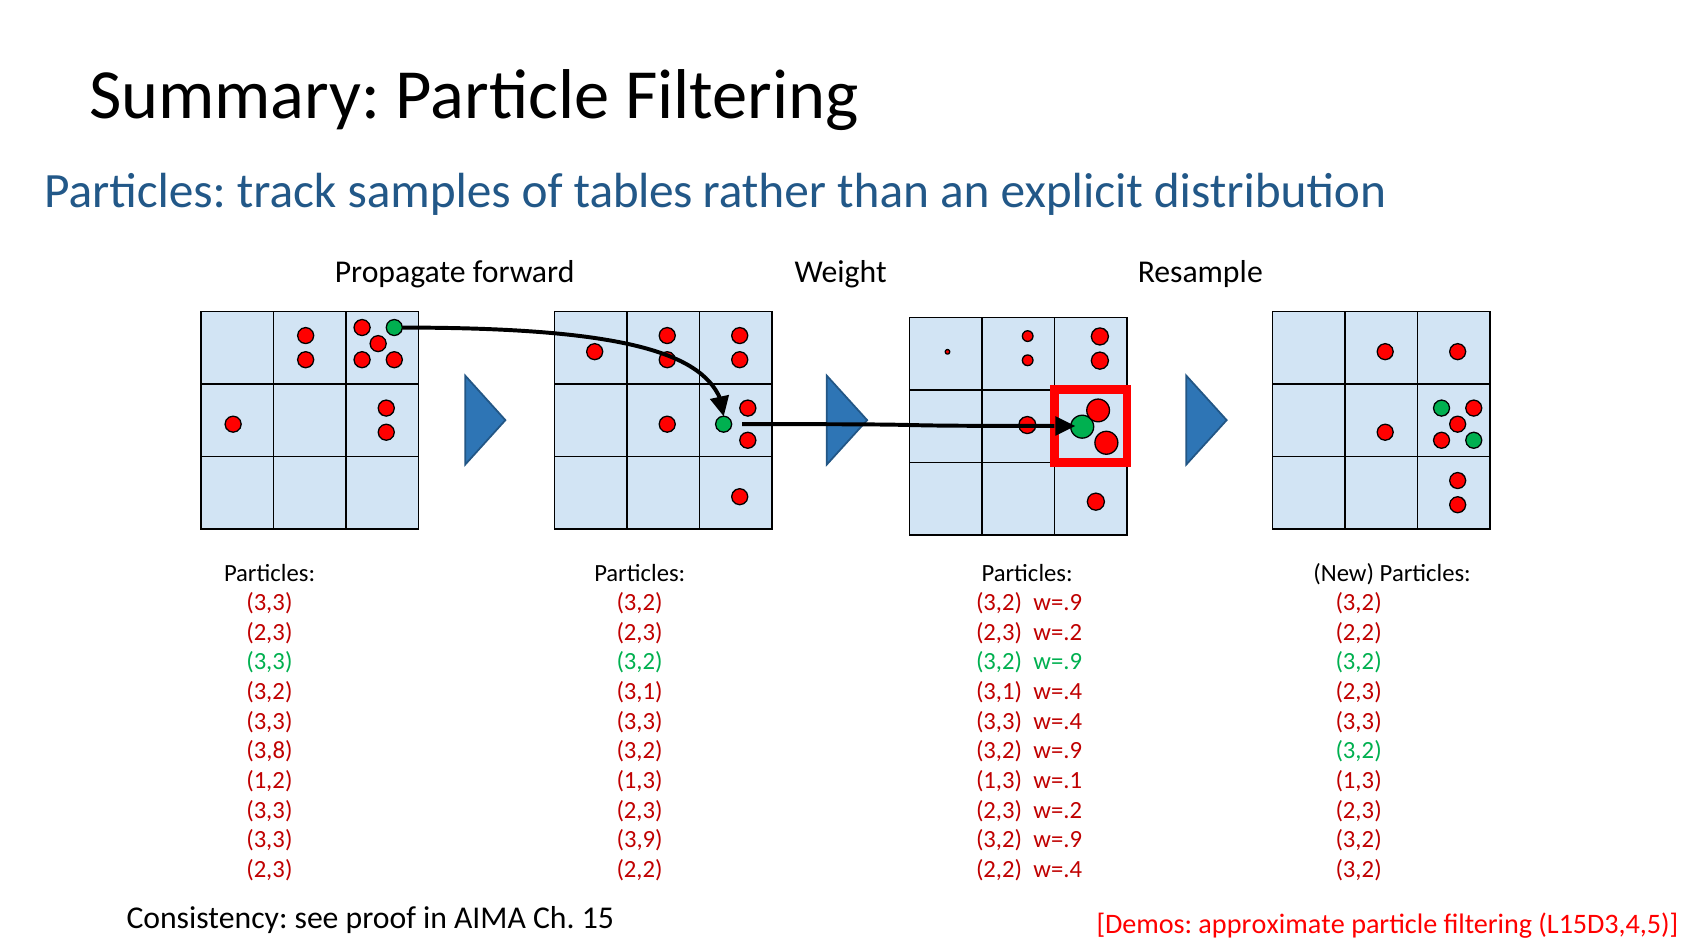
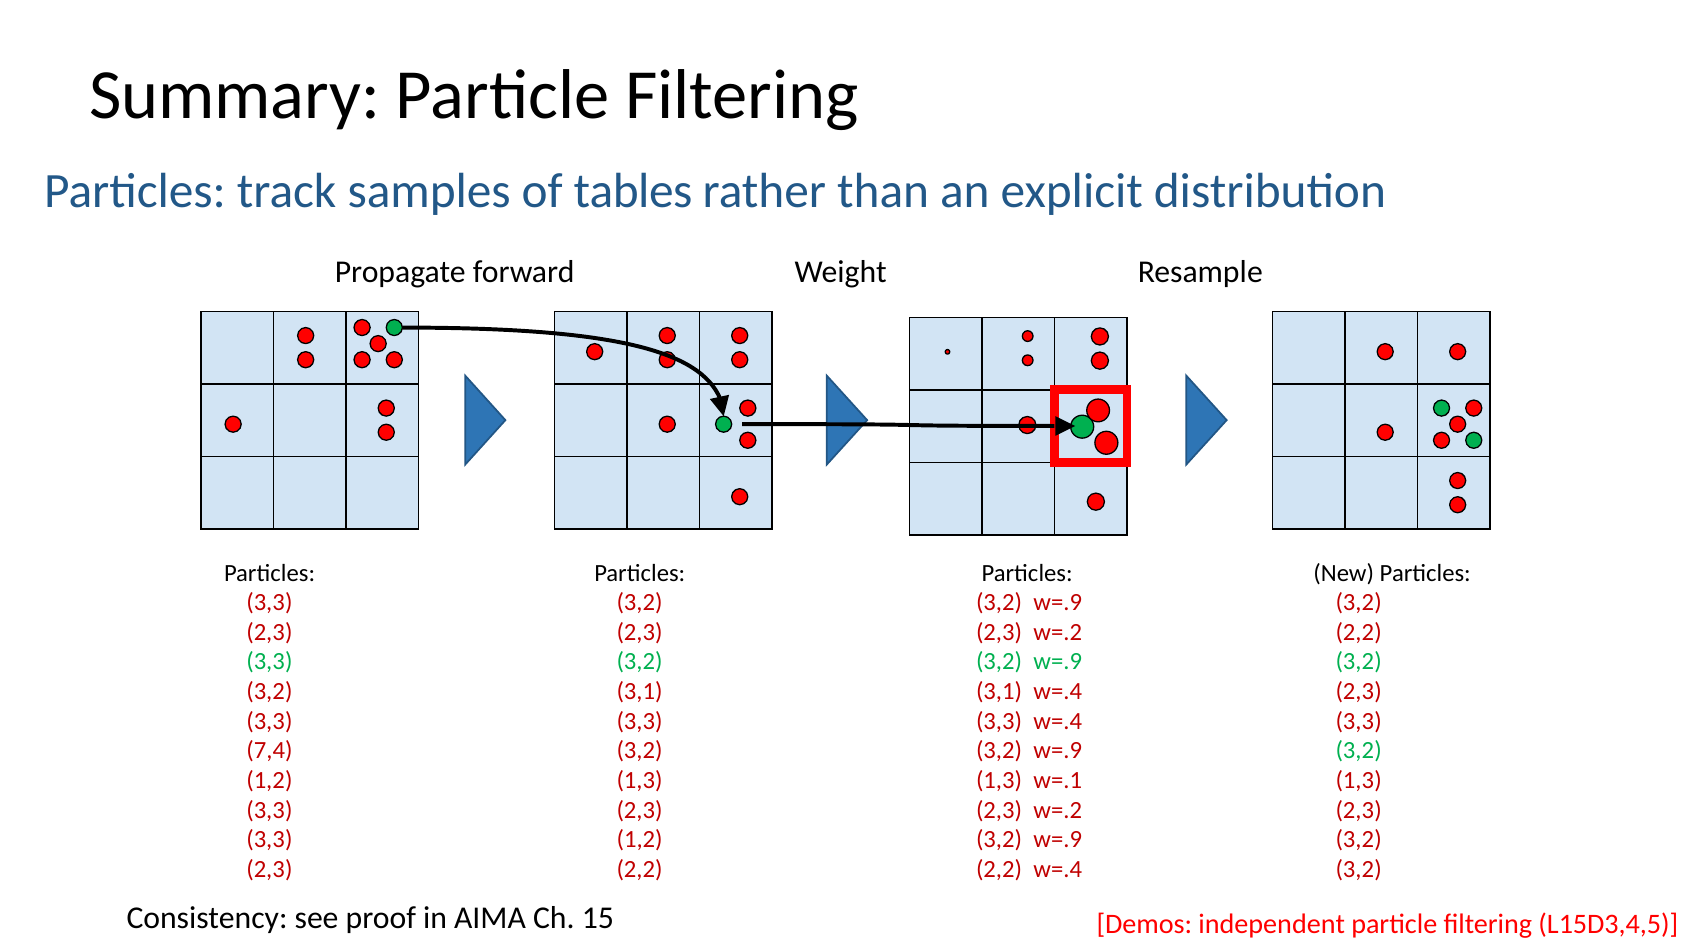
3,8: 3,8 -> 7,4
3,9 at (640, 839): 3,9 -> 1,2
approximate: approximate -> independent
